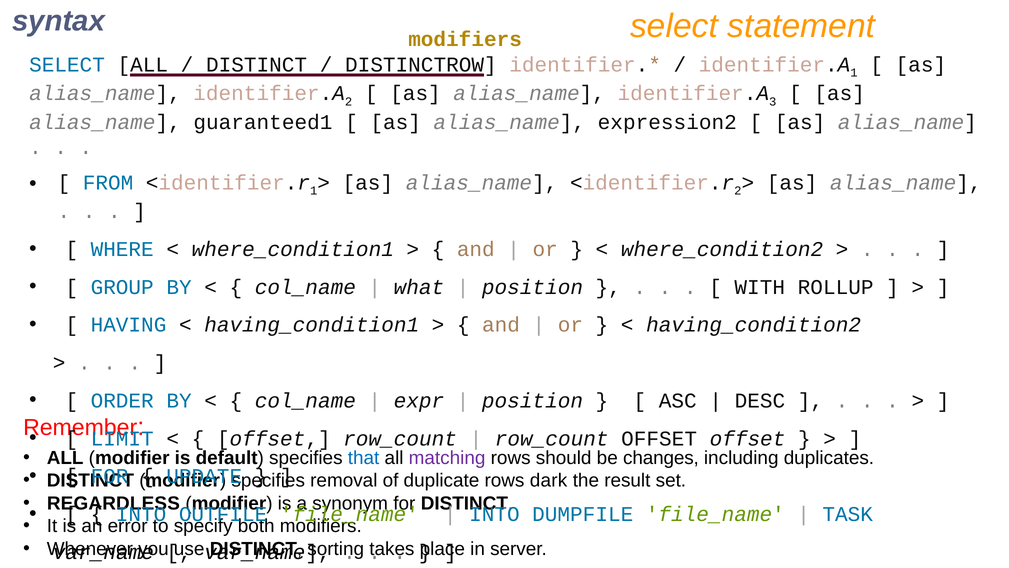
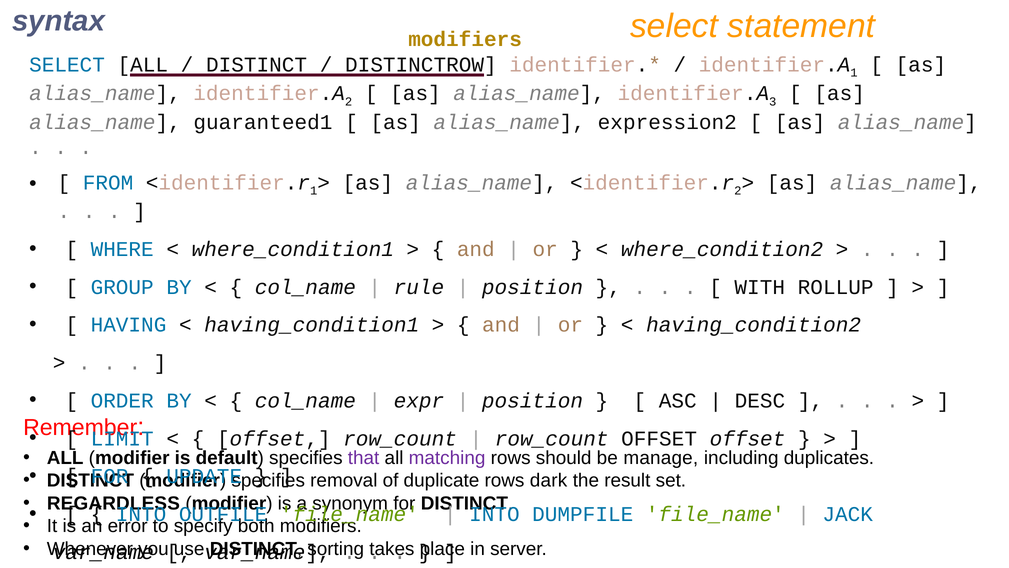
what: what -> rule
that colour: blue -> purple
changes: changes -> manage
TASK: TASK -> JACK
